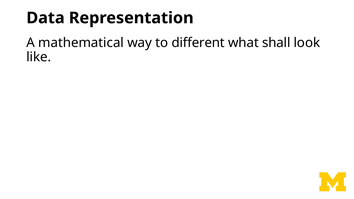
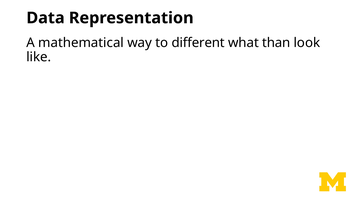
shall: shall -> than
